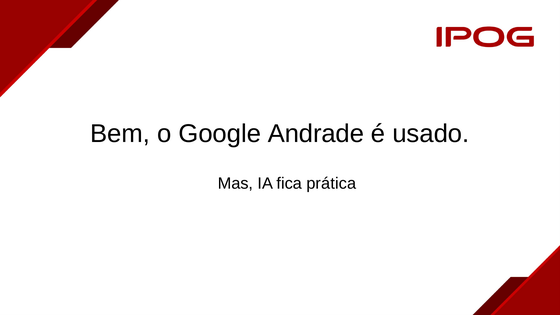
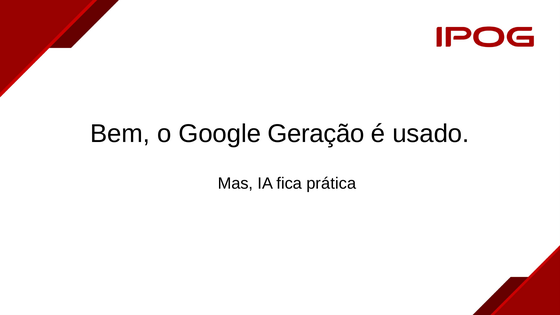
Andrade: Andrade -> Geração
